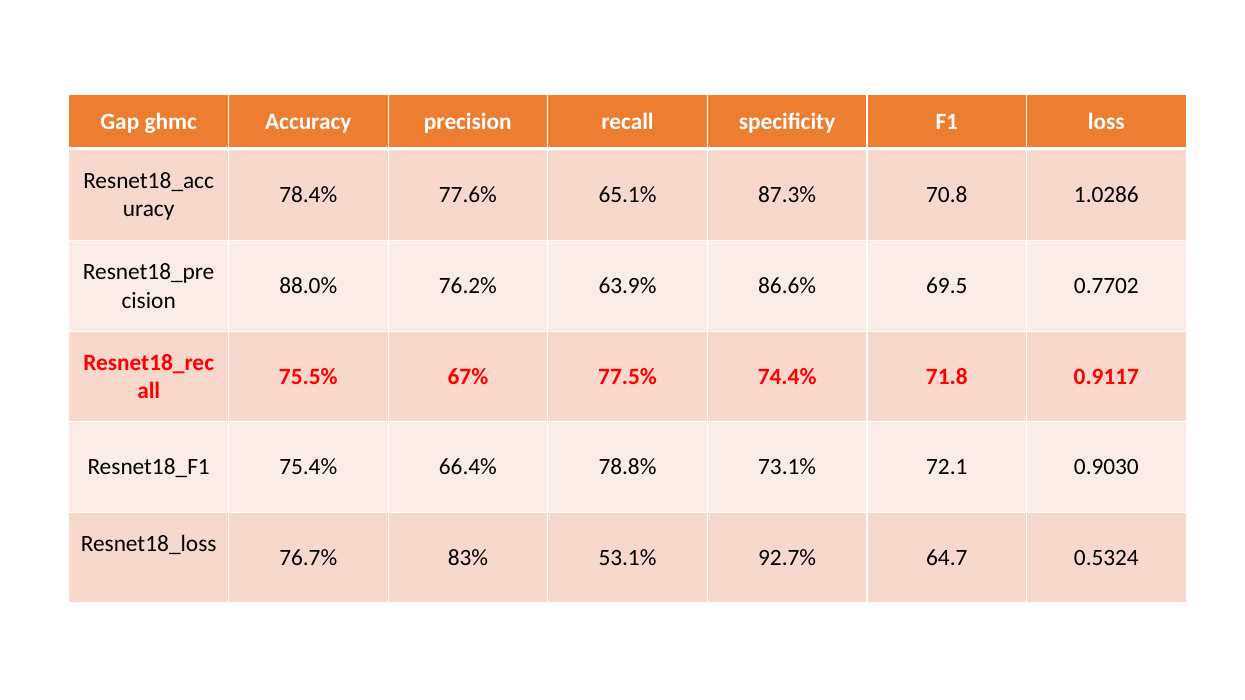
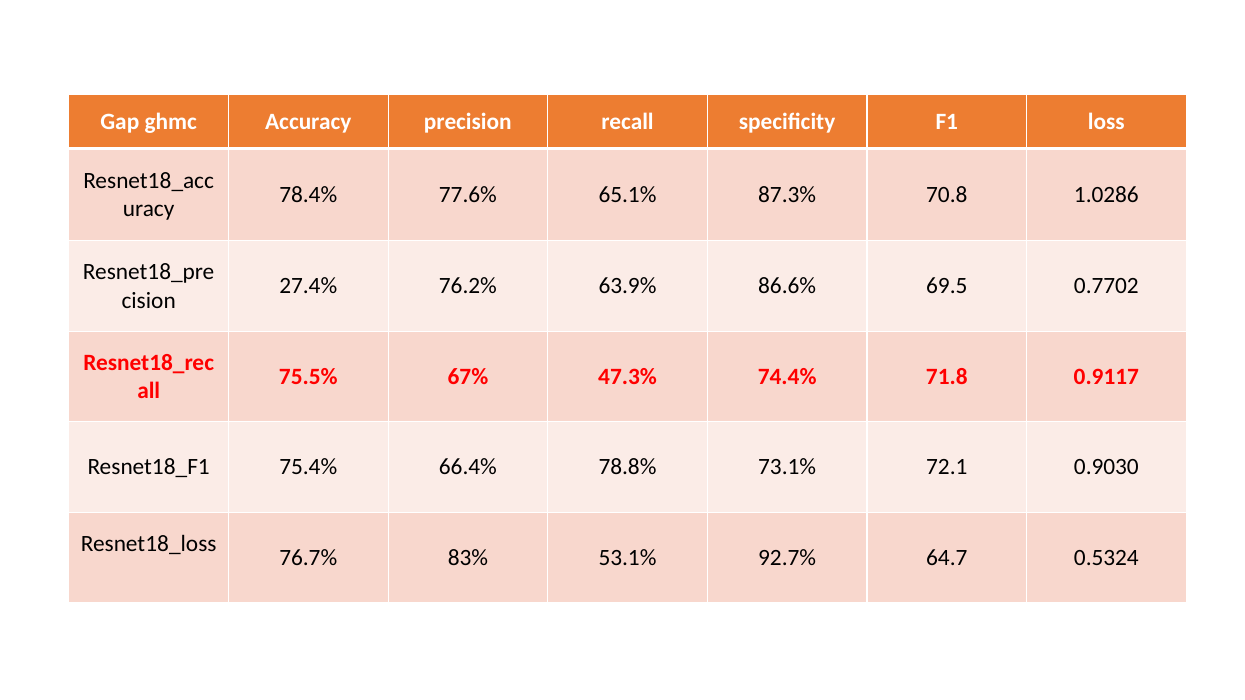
88.0%: 88.0% -> 27.4%
77.5%: 77.5% -> 47.3%
